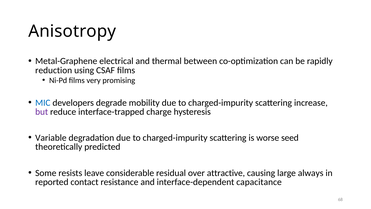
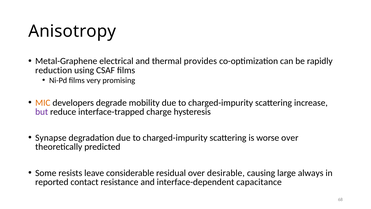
between: between -> provides
MIC colour: blue -> orange
Variable: Variable -> Synapse
worse seed: seed -> over
attractive: attractive -> desirable
